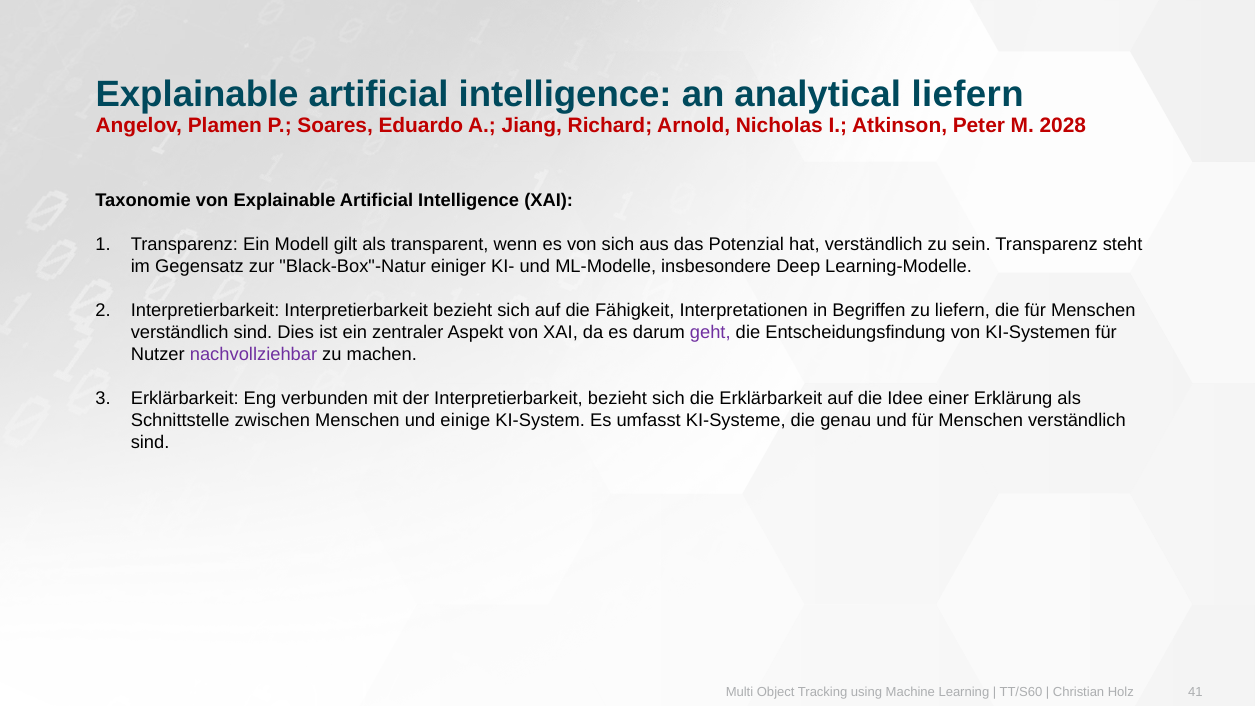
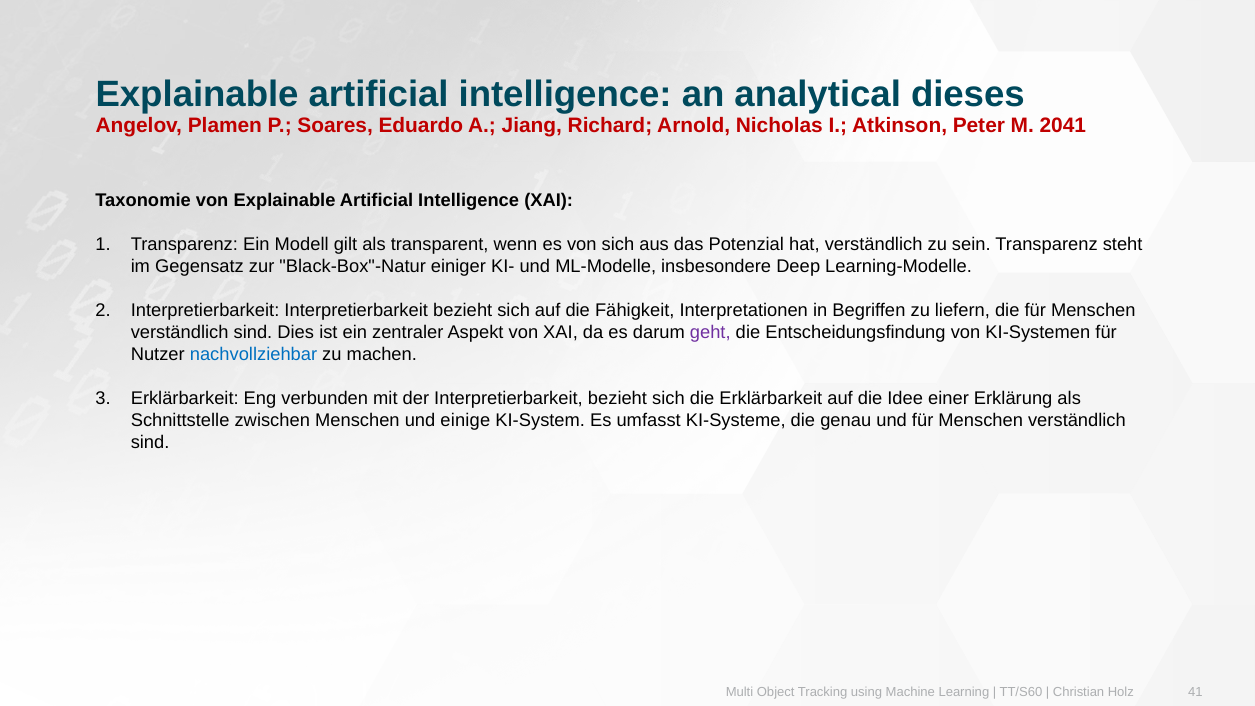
analytical liefern: liefern -> dieses
2028: 2028 -> 2041
nachvollziehbar colour: purple -> blue
